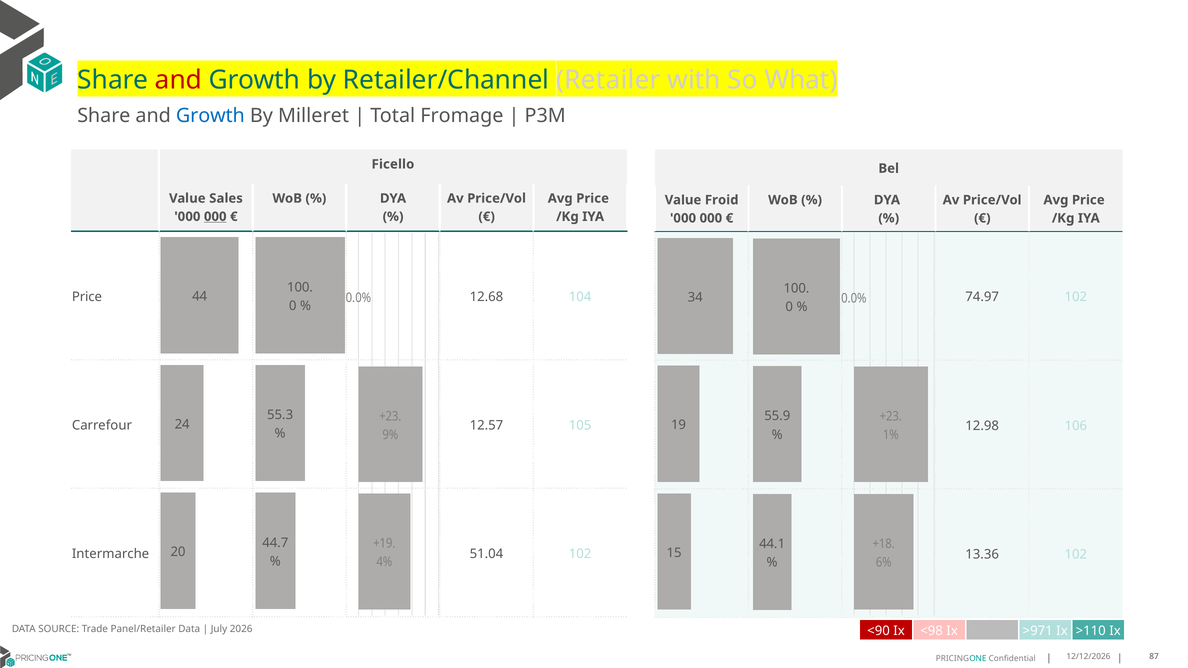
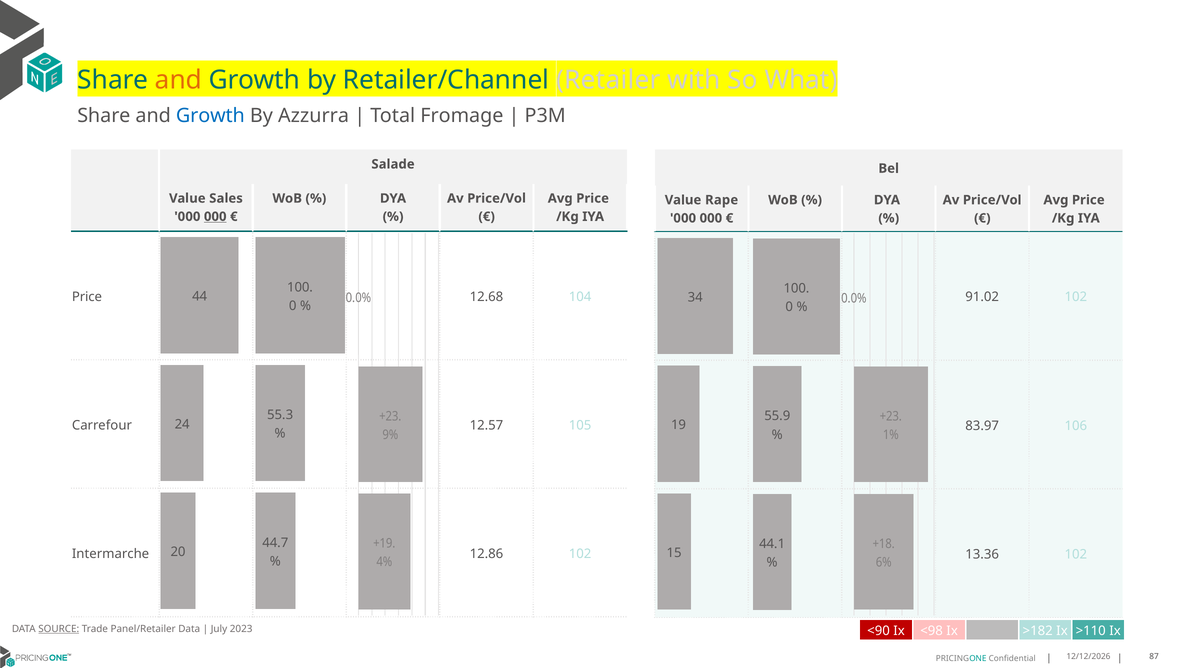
and at (178, 80) colour: red -> orange
Milleret: Milleret -> Azzurra
Ficello: Ficello -> Salade
Froid: Froid -> Rape
74.97: 74.97 -> 91.02
12.98: 12.98 -> 83.97
51.04: 51.04 -> 12.86
SOURCE underline: none -> present
2026: 2026 -> 2023
>971: >971 -> >182
